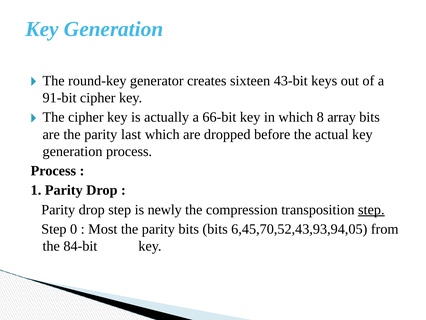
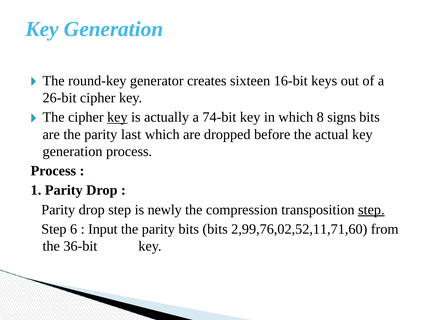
43-bit: 43-bit -> 16-bit
91-bit: 91-bit -> 26-bit
key at (117, 117) underline: none -> present
66-bit: 66-bit -> 74-bit
array: array -> signs
0: 0 -> 6
Most: Most -> Input
6,45,70,52,43,93,94,05: 6,45,70,52,43,93,94,05 -> 2,99,76,02,52,11,71,60
84-bit: 84-bit -> 36-bit
